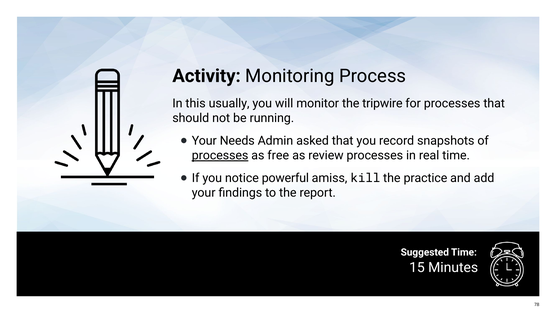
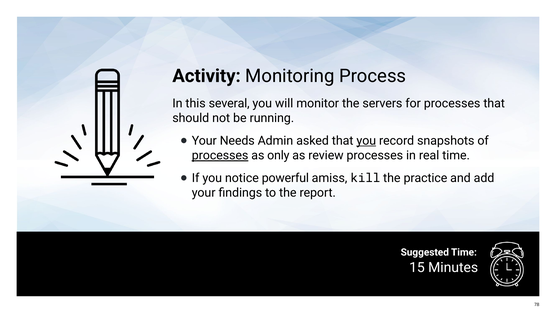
usually: usually -> several
tripwire: tripwire -> servers
you at (366, 141) underline: none -> present
free: free -> only
